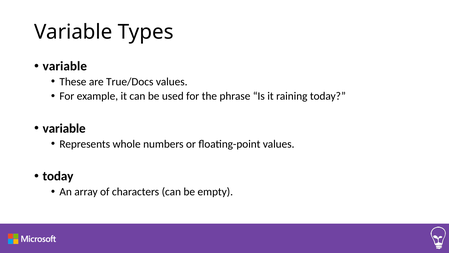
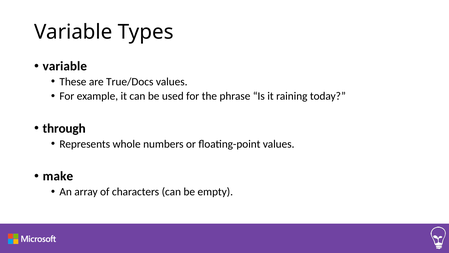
variable at (64, 128): variable -> through
today at (58, 176): today -> make
